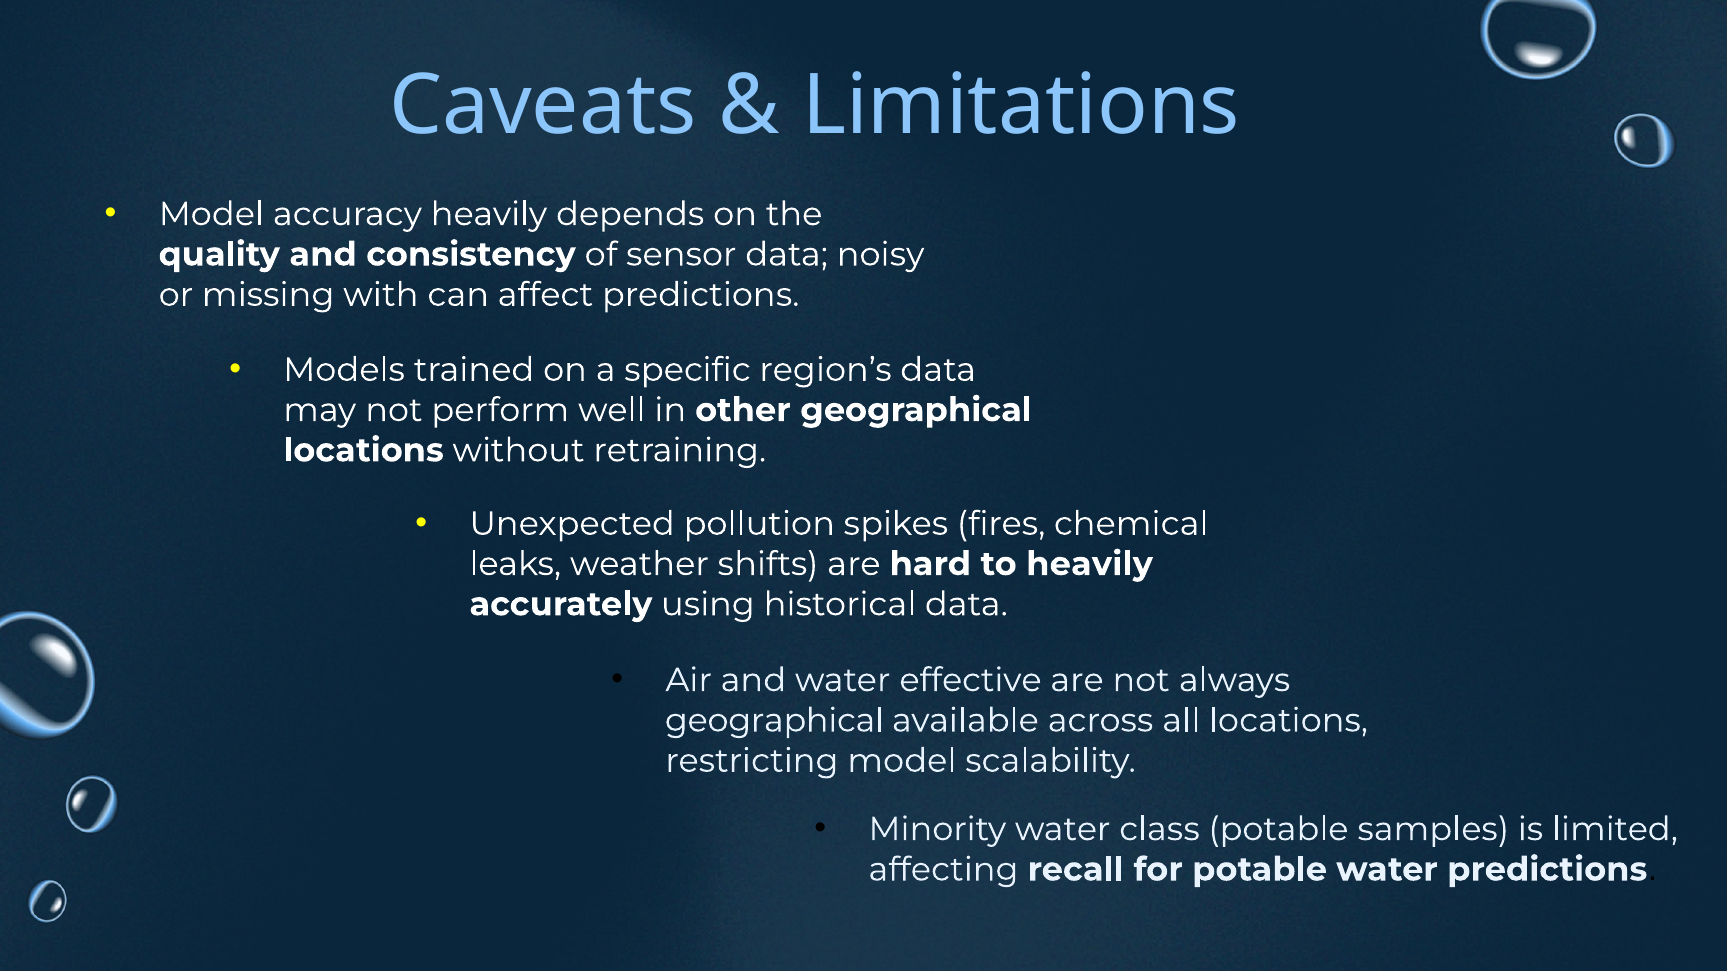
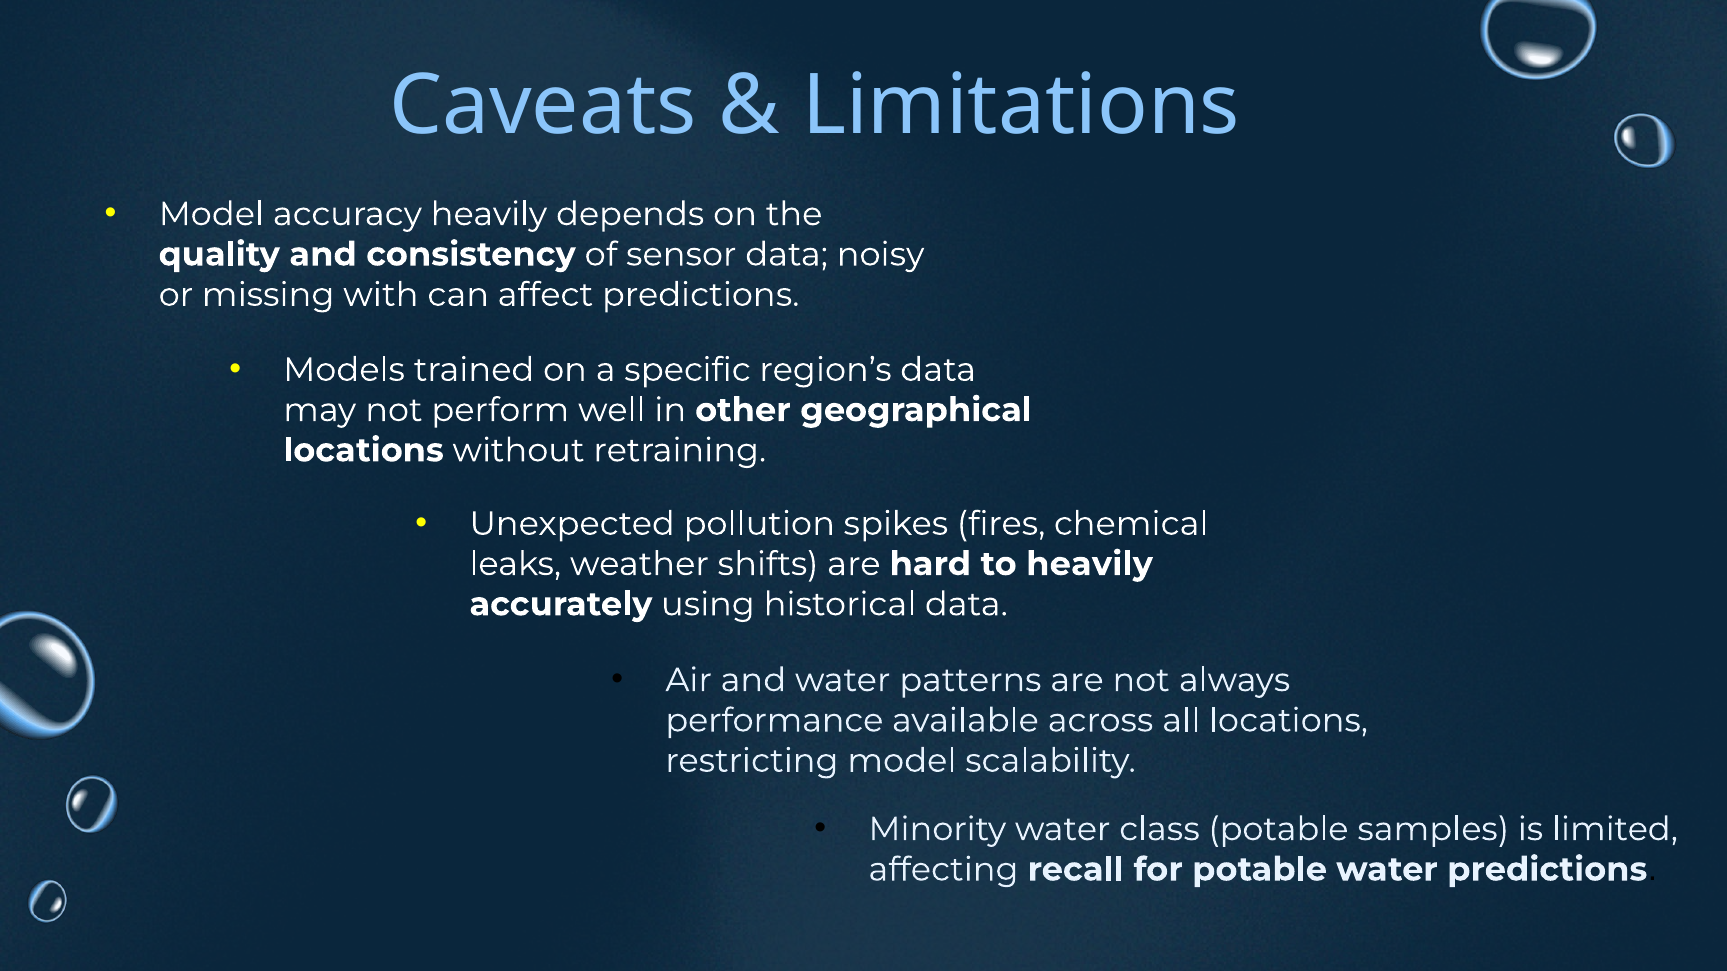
effective: effective -> patterns
geographical at (774, 721): geographical -> performance
